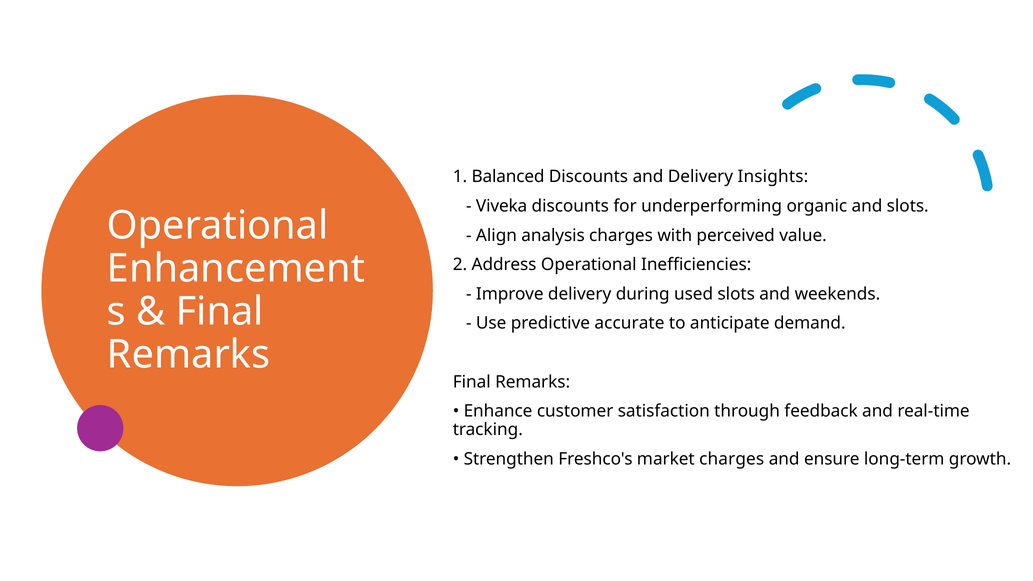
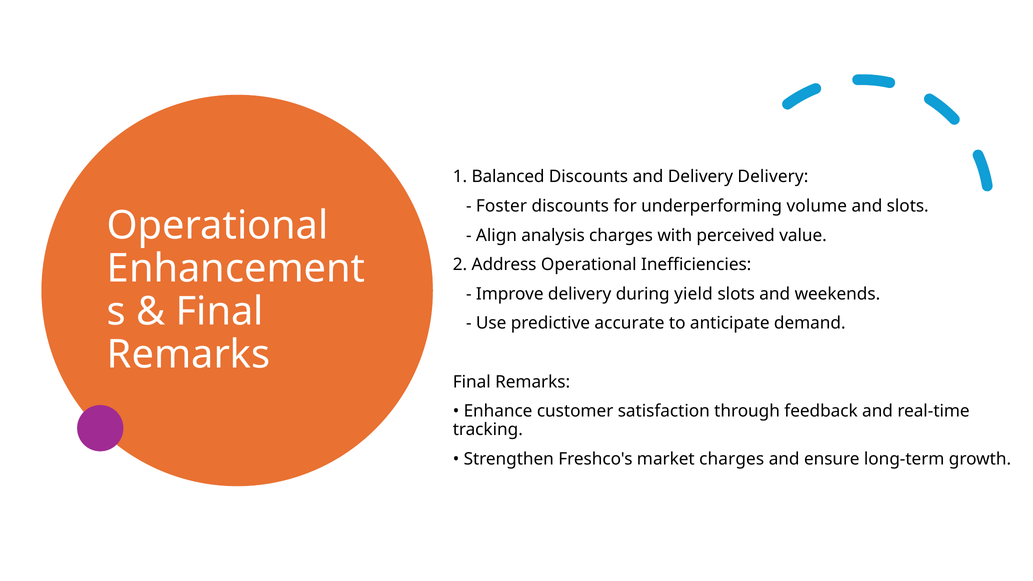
Delivery Insights: Insights -> Delivery
Viveka: Viveka -> Foster
organic: organic -> volume
used: used -> yield
